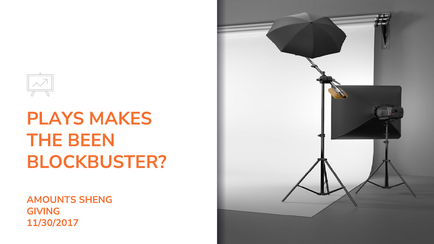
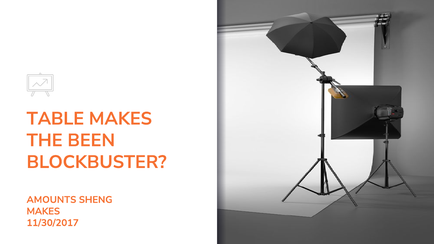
PLAYS: PLAYS -> TABLE
GIVING at (43, 211): GIVING -> MAKES
